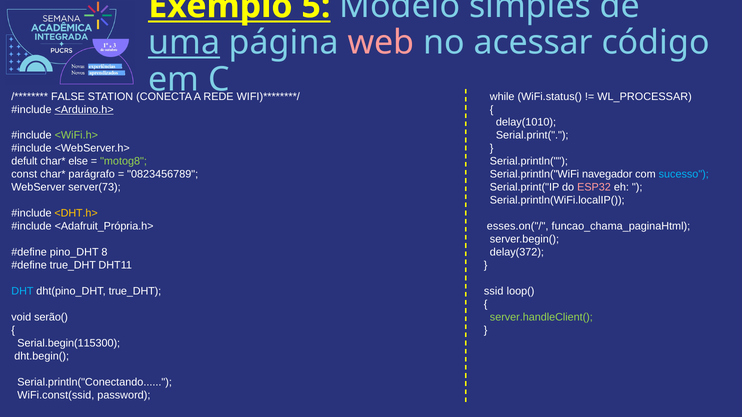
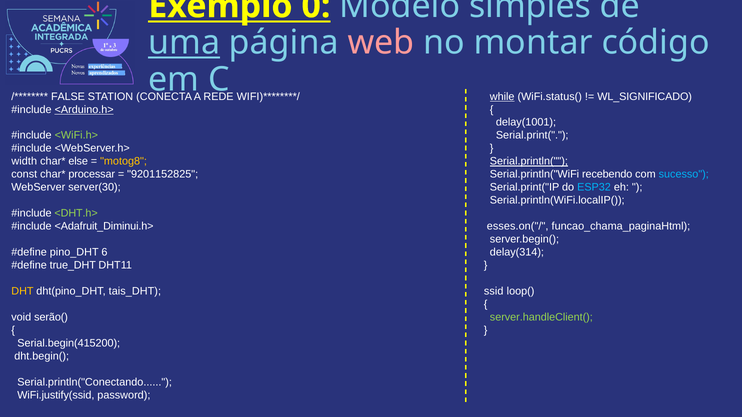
5: 5 -> 0
acessar: acessar -> montar
while underline: none -> present
WL_PROCESSAR: WL_PROCESSAR -> WL_SIGNIFICADO
delay(1010: delay(1010 -> delay(1001
defult: defult -> width
motog8 colour: light green -> yellow
Serial.println( underline: none -> present
parágrafo: parágrafo -> processar
0823456789: 0823456789 -> 9201152825
navegador: navegador -> recebendo
server(73: server(73 -> server(30
ESP32 colour: pink -> light blue
<DHT.h> colour: yellow -> light green
<Adafruit_Própria.h>: <Adafruit_Própria.h> -> <Adafruit_Diminui.h>
8: 8 -> 6
delay(372: delay(372 -> delay(314
DHT colour: light blue -> yellow
dht(pino_DHT true_DHT: true_DHT -> tais_DHT
Serial.begin(115300: Serial.begin(115300 -> Serial.begin(415200
WiFi.const(ssid: WiFi.const(ssid -> WiFi.justify(ssid
